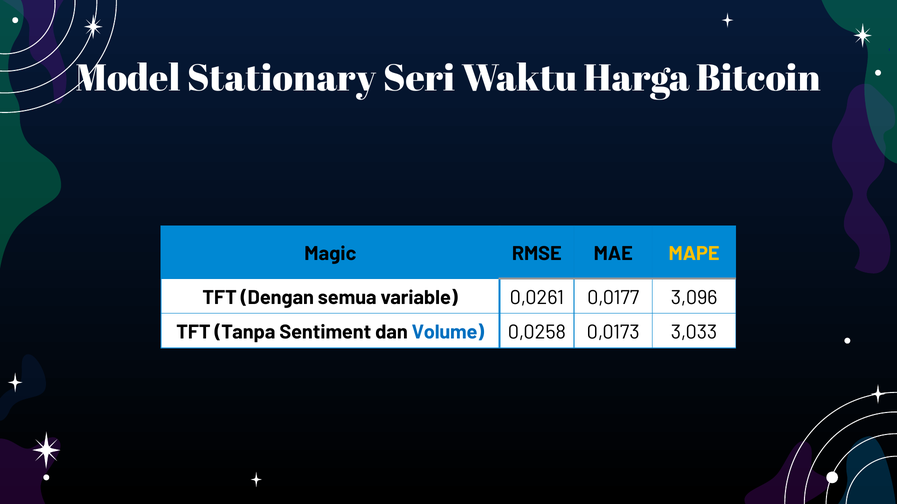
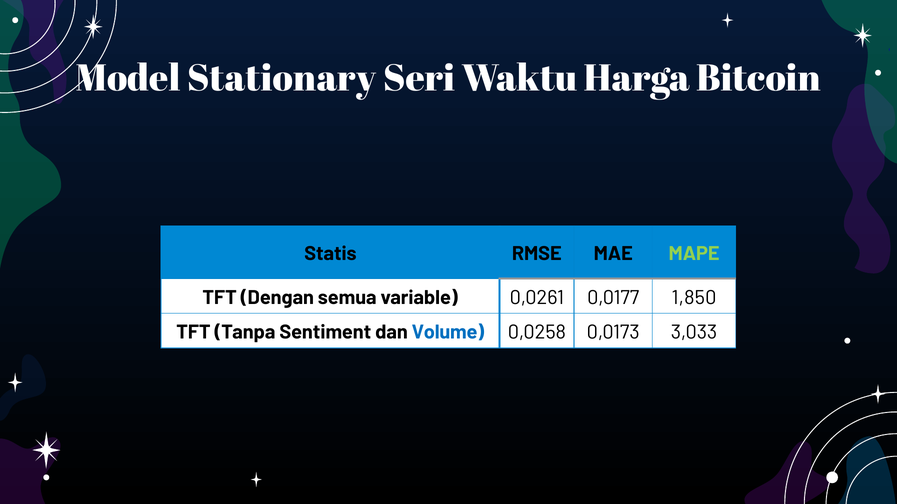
Magic: Magic -> Statis
MAPE colour: yellow -> light green
3,096: 3,096 -> 1,850
